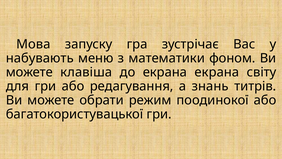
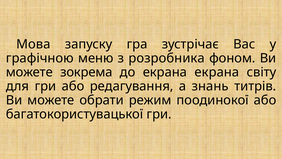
набувають: набувають -> графічною
математики: математики -> розробника
клавіша: клавіша -> зокрема
